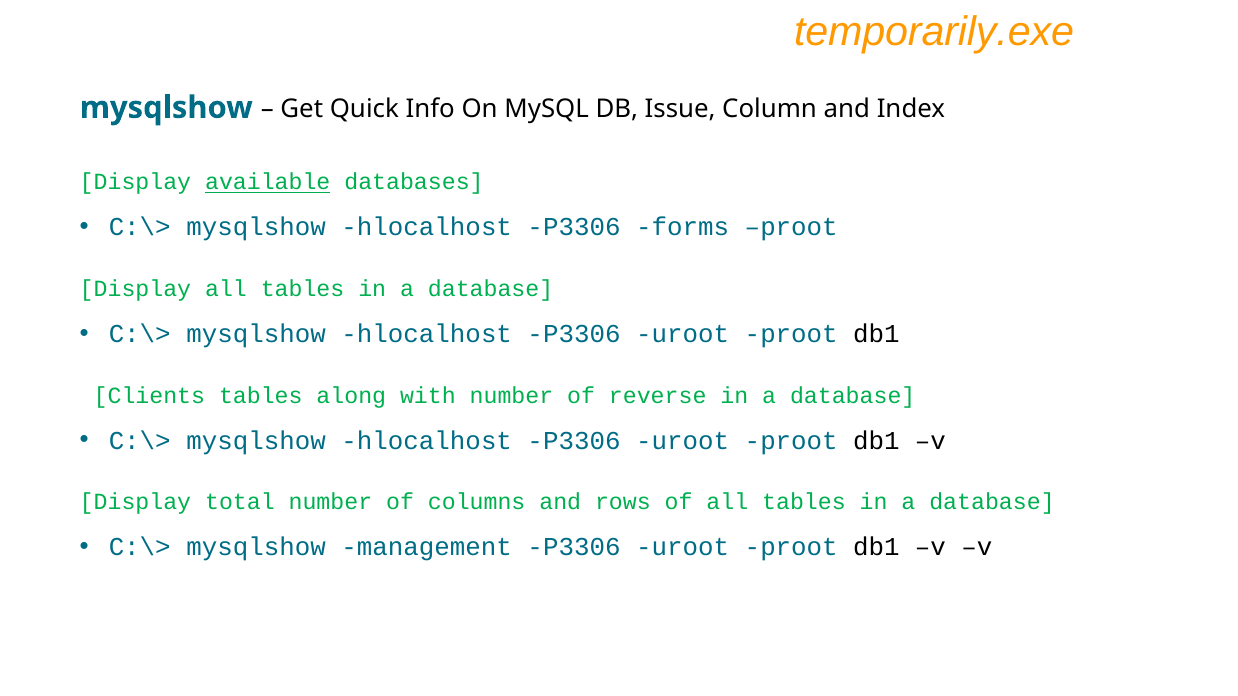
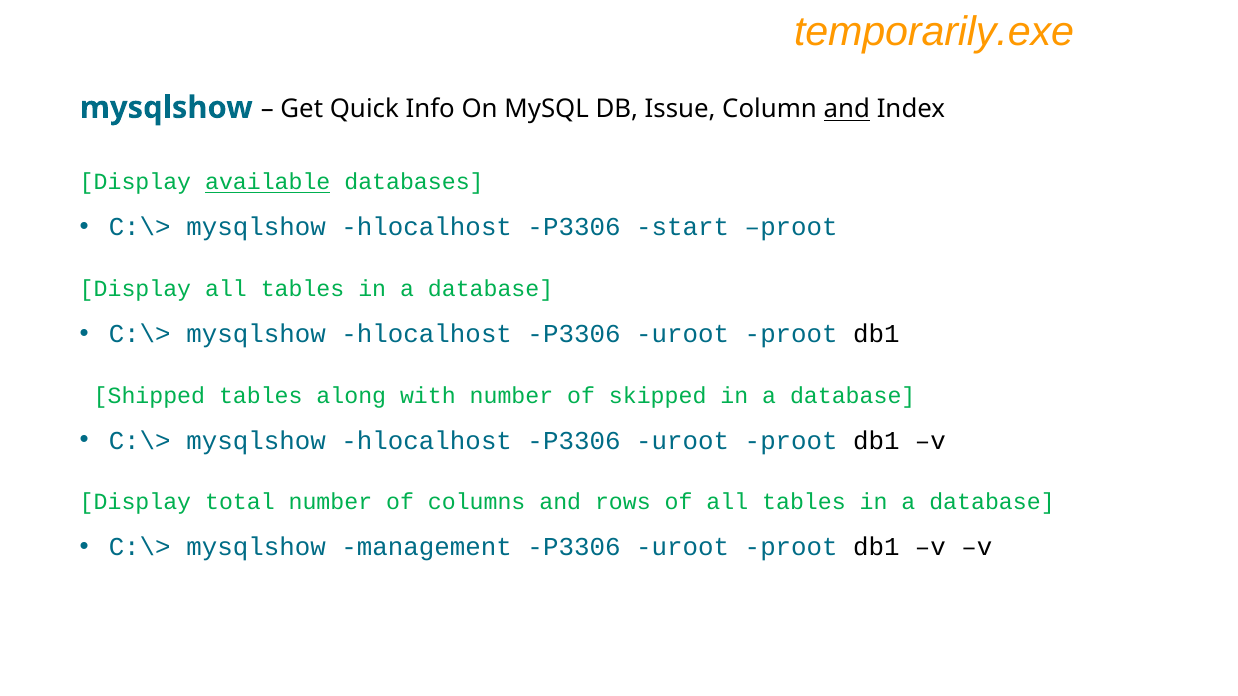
and at (847, 109) underline: none -> present
forms: forms -> start
Clients: Clients -> Shipped
reverse: reverse -> skipped
